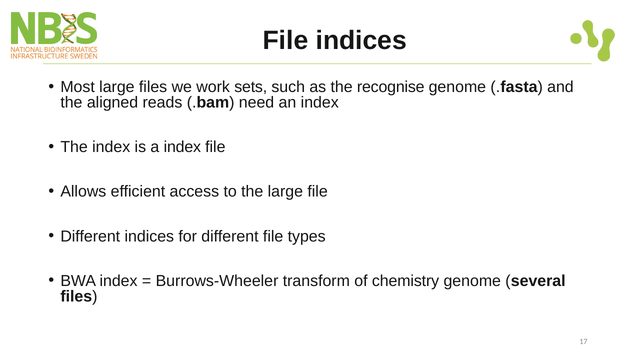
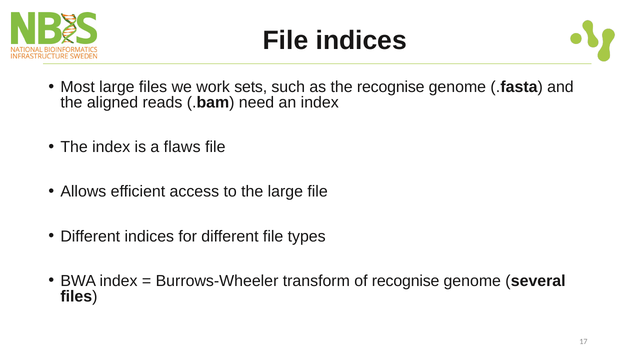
a index: index -> flaws
of chemistry: chemistry -> recognise
